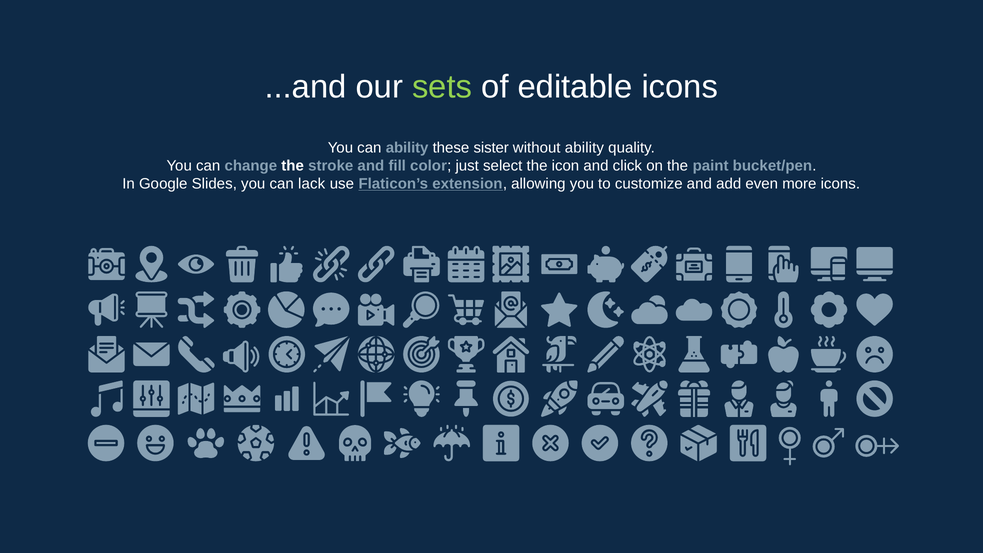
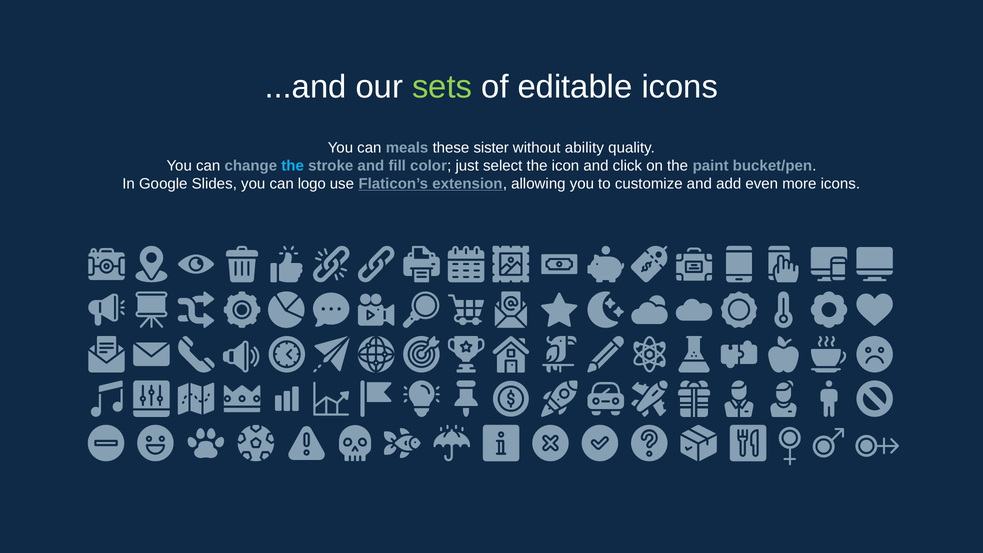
can ability: ability -> meals
the at (293, 166) colour: white -> light blue
lack: lack -> logo
